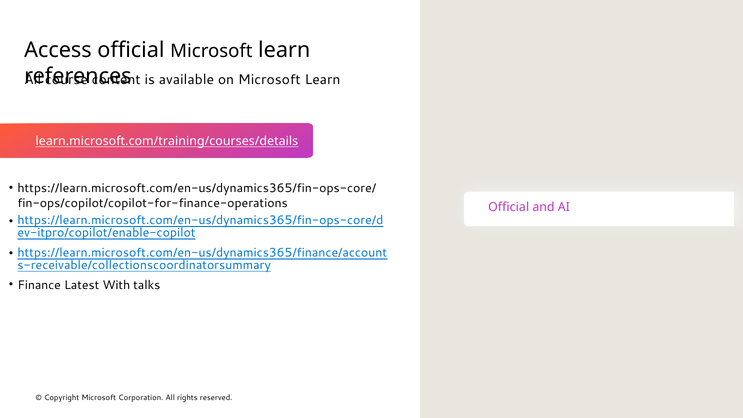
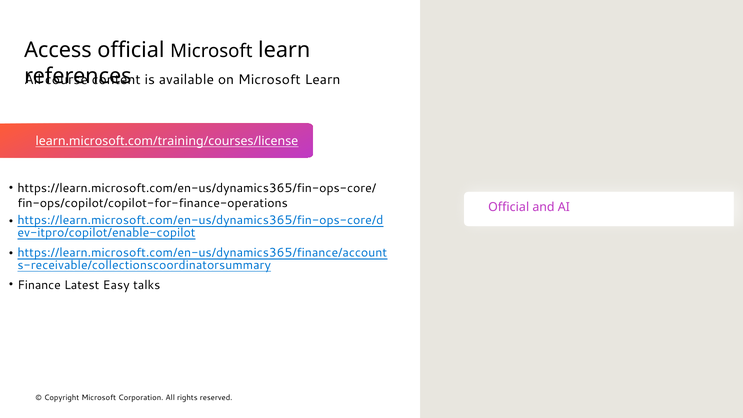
learn.microsoft.com/training/courses/details: learn.microsoft.com/training/courses/details -> learn.microsoft.com/training/courses/license
With: With -> Easy
